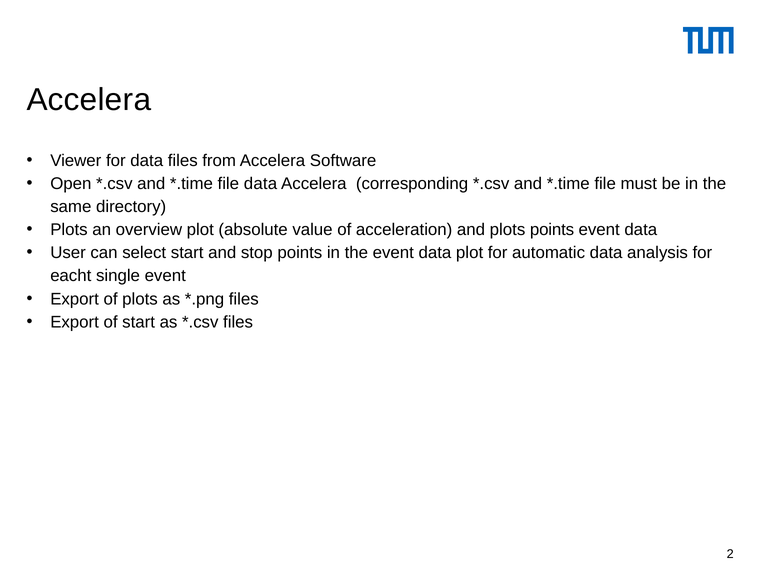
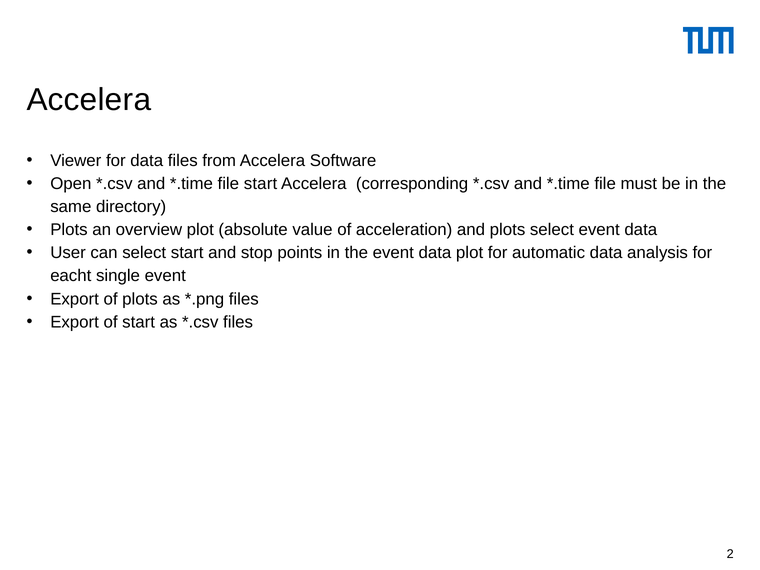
file data: data -> start
plots points: points -> select
